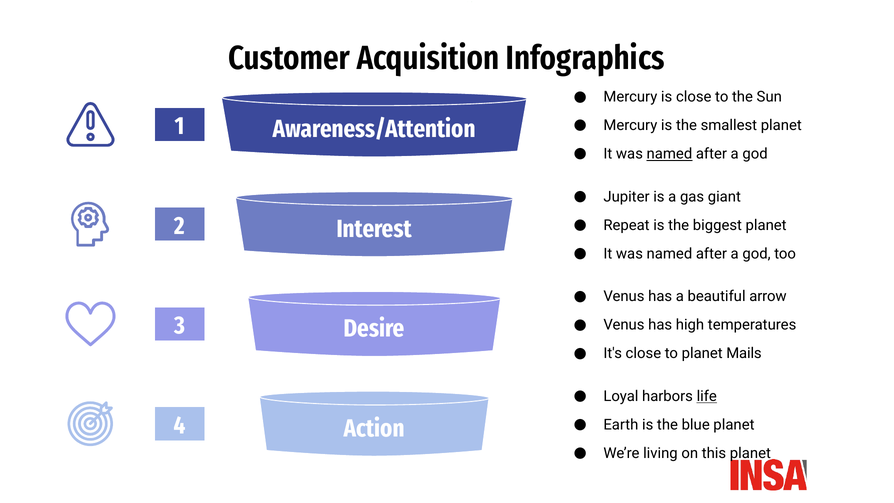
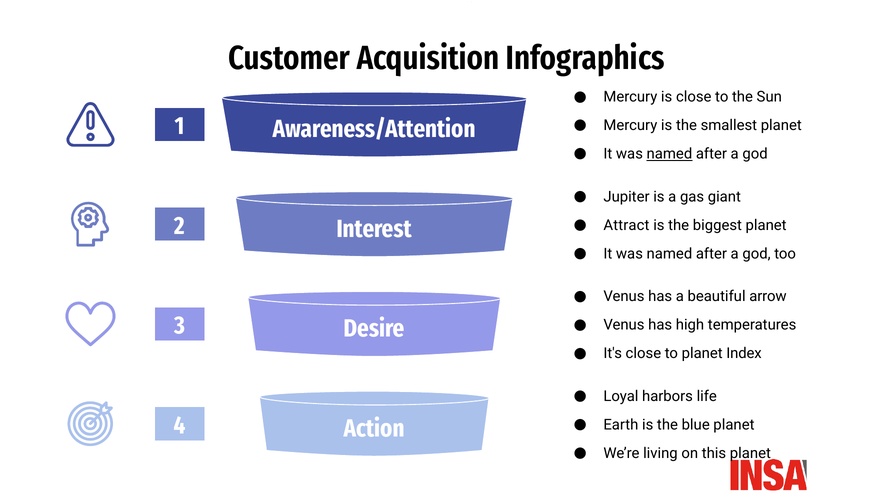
Repeat: Repeat -> Attract
Mails: Mails -> Index
life underline: present -> none
